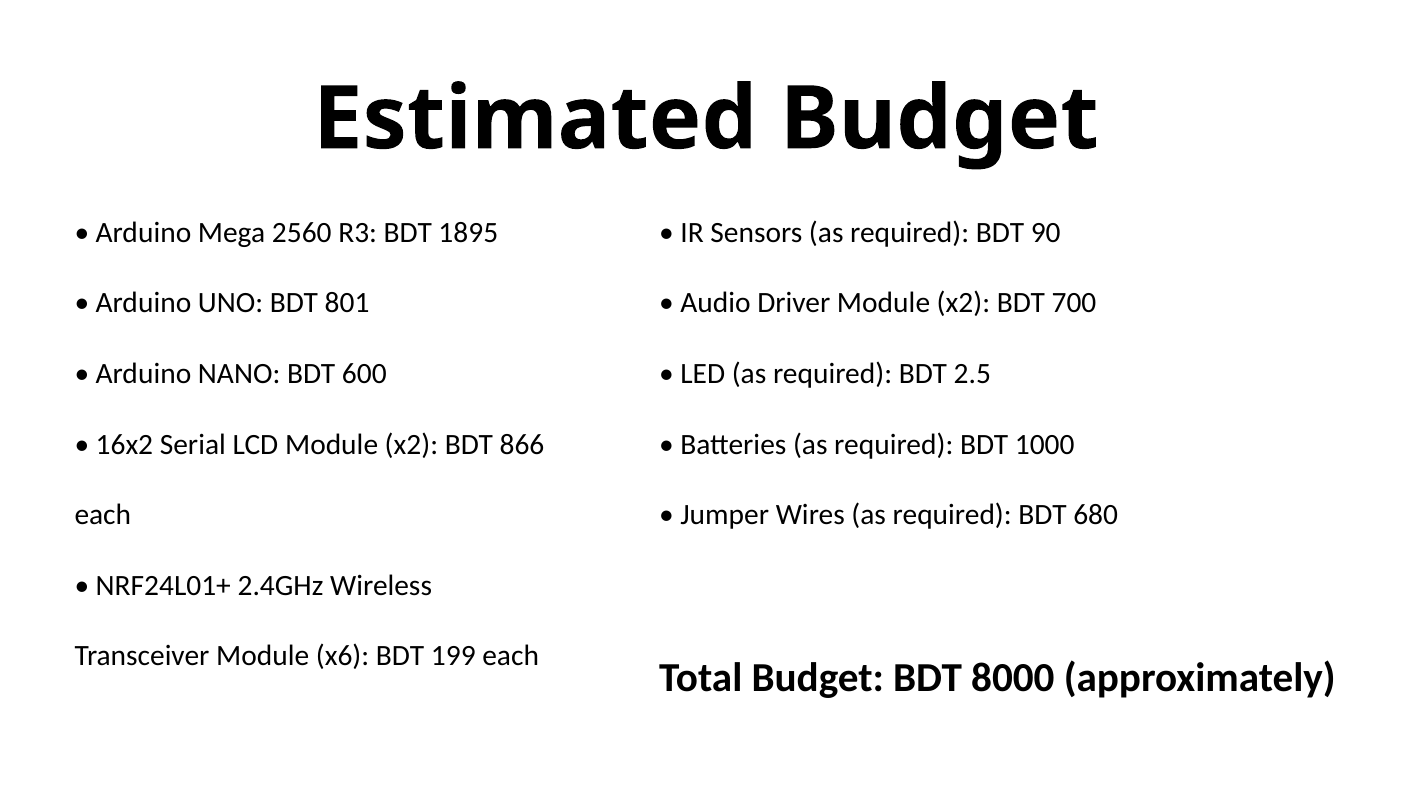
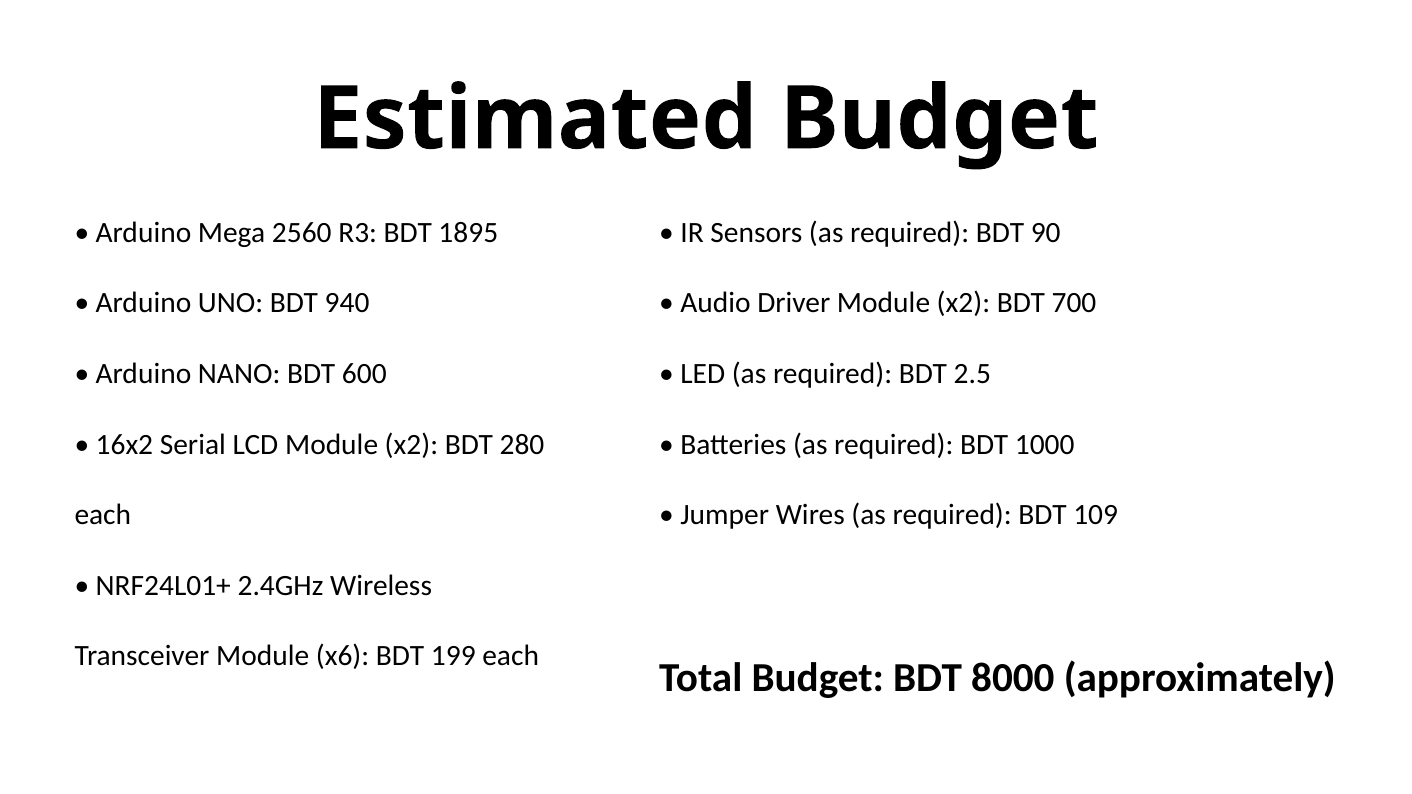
801: 801 -> 940
866: 866 -> 280
680: 680 -> 109
